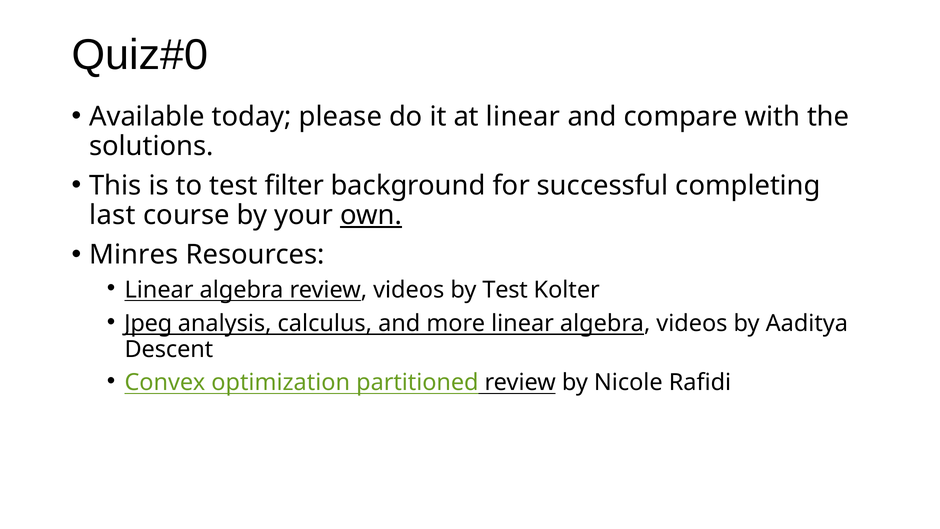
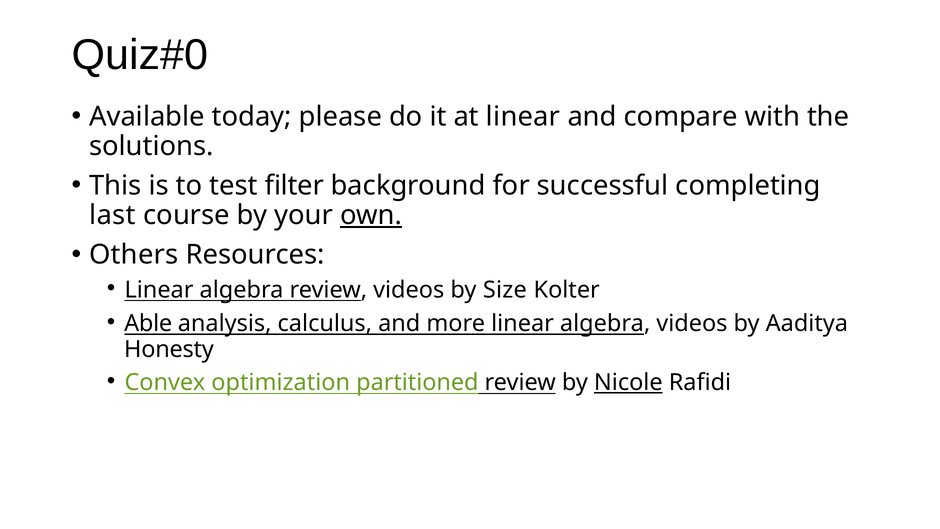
Minres: Minres -> Others
by Test: Test -> Size
Jpeg: Jpeg -> Able
Descent: Descent -> Honesty
Nicole underline: none -> present
